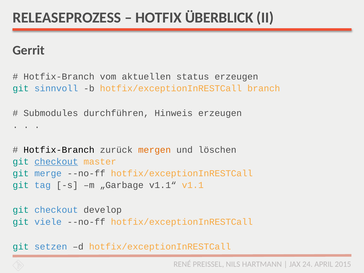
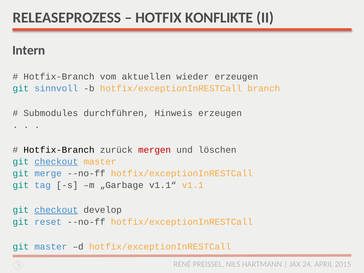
ÜBERBLICK: ÜBERBLICK -> KONFLIKTE
Gerrit: Gerrit -> Intern
status: status -> wieder
mergen colour: orange -> red
checkout at (56, 210) underline: none -> present
viele: viele -> reset
git setzen: setzen -> master
